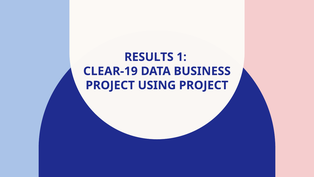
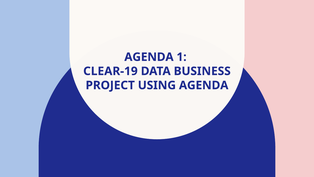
RESULTS at (149, 57): RESULTS -> AGENDA
USING PROJECT: PROJECT -> AGENDA
